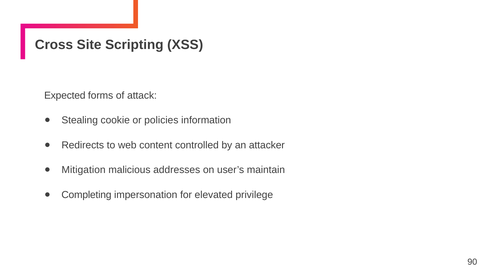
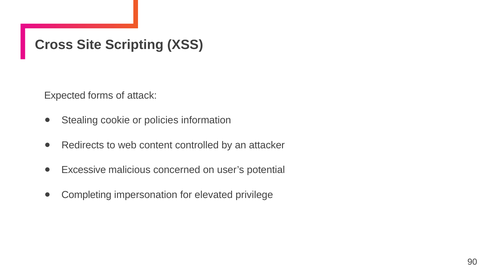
Mitigation: Mitigation -> Excessive
addresses: addresses -> concerned
maintain: maintain -> potential
